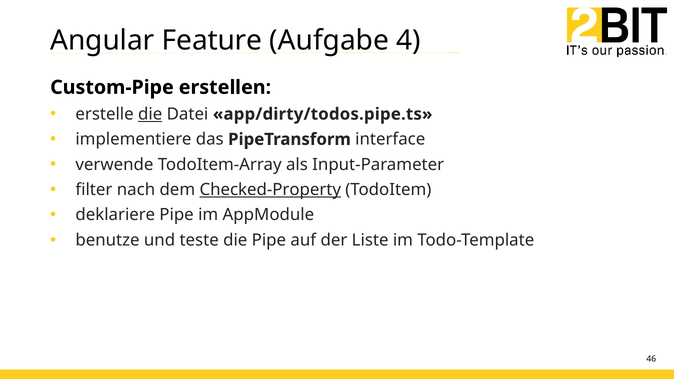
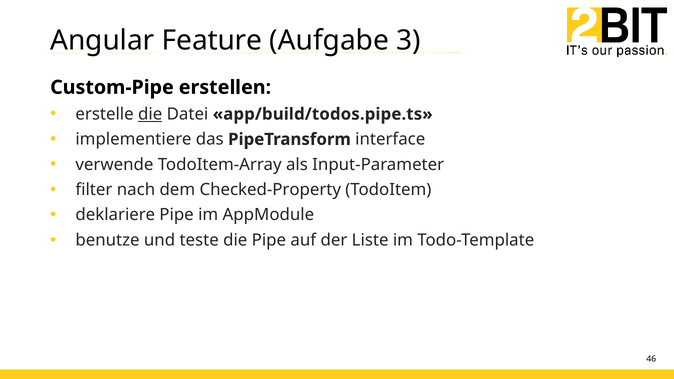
4: 4 -> 3
app/dirty/todos.pipe.ts: app/dirty/todos.pipe.ts -> app/build/todos.pipe.ts
Checked-Property underline: present -> none
